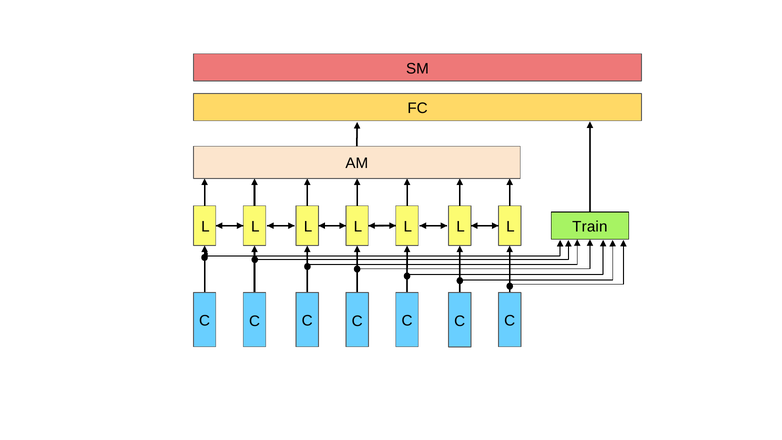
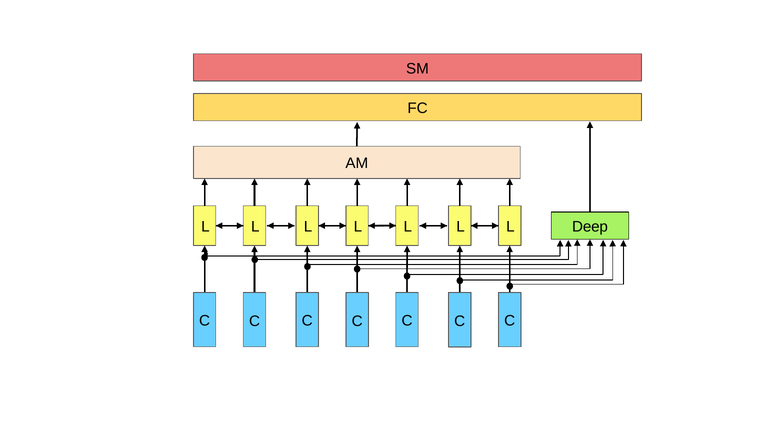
Train: Train -> Deep
